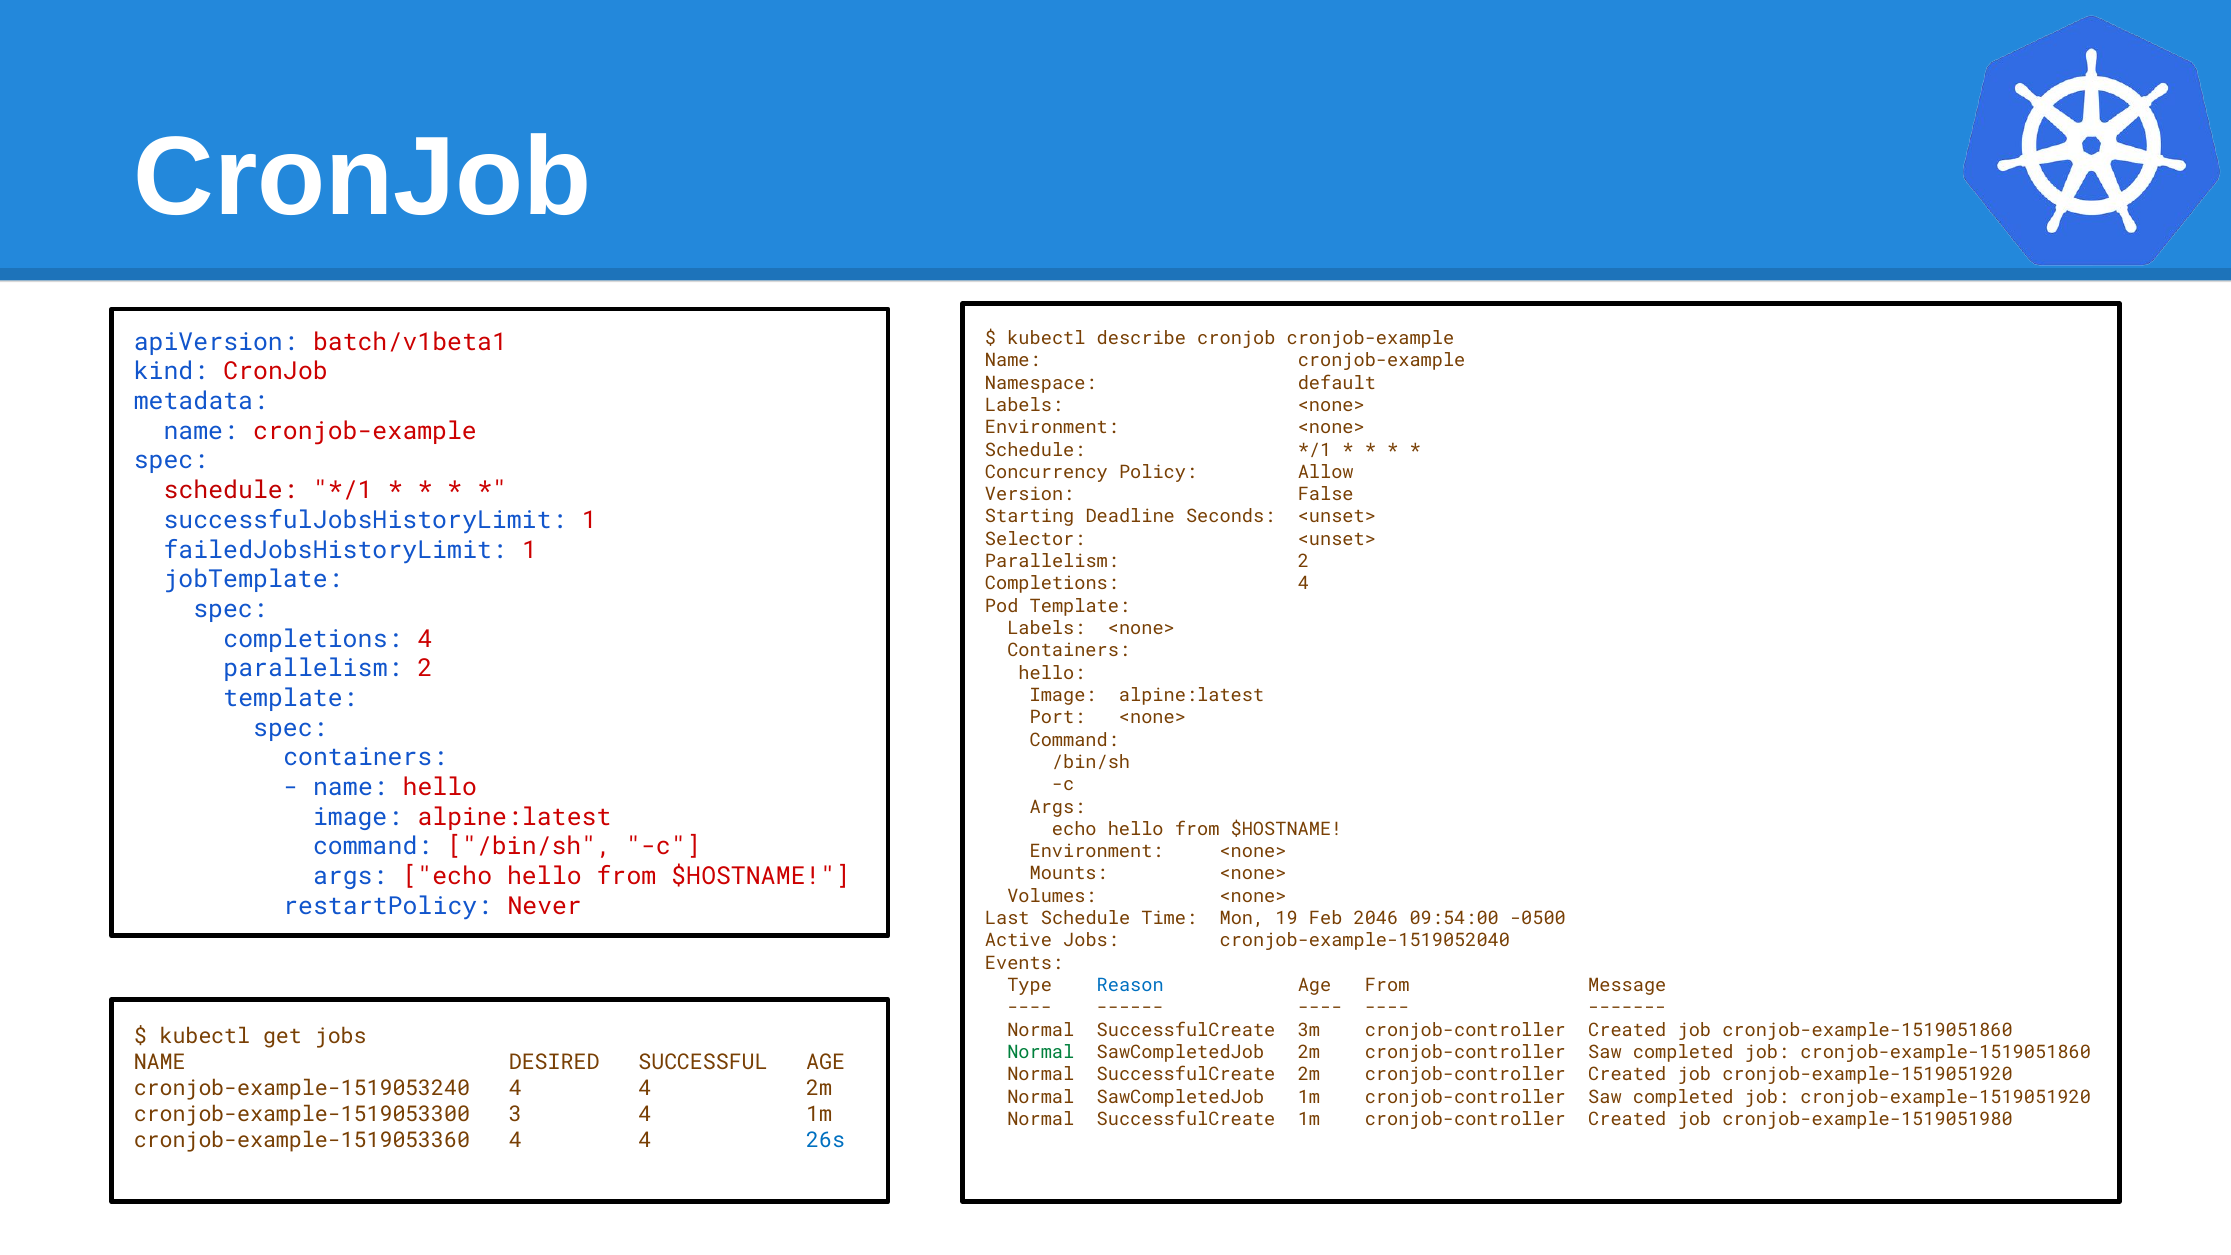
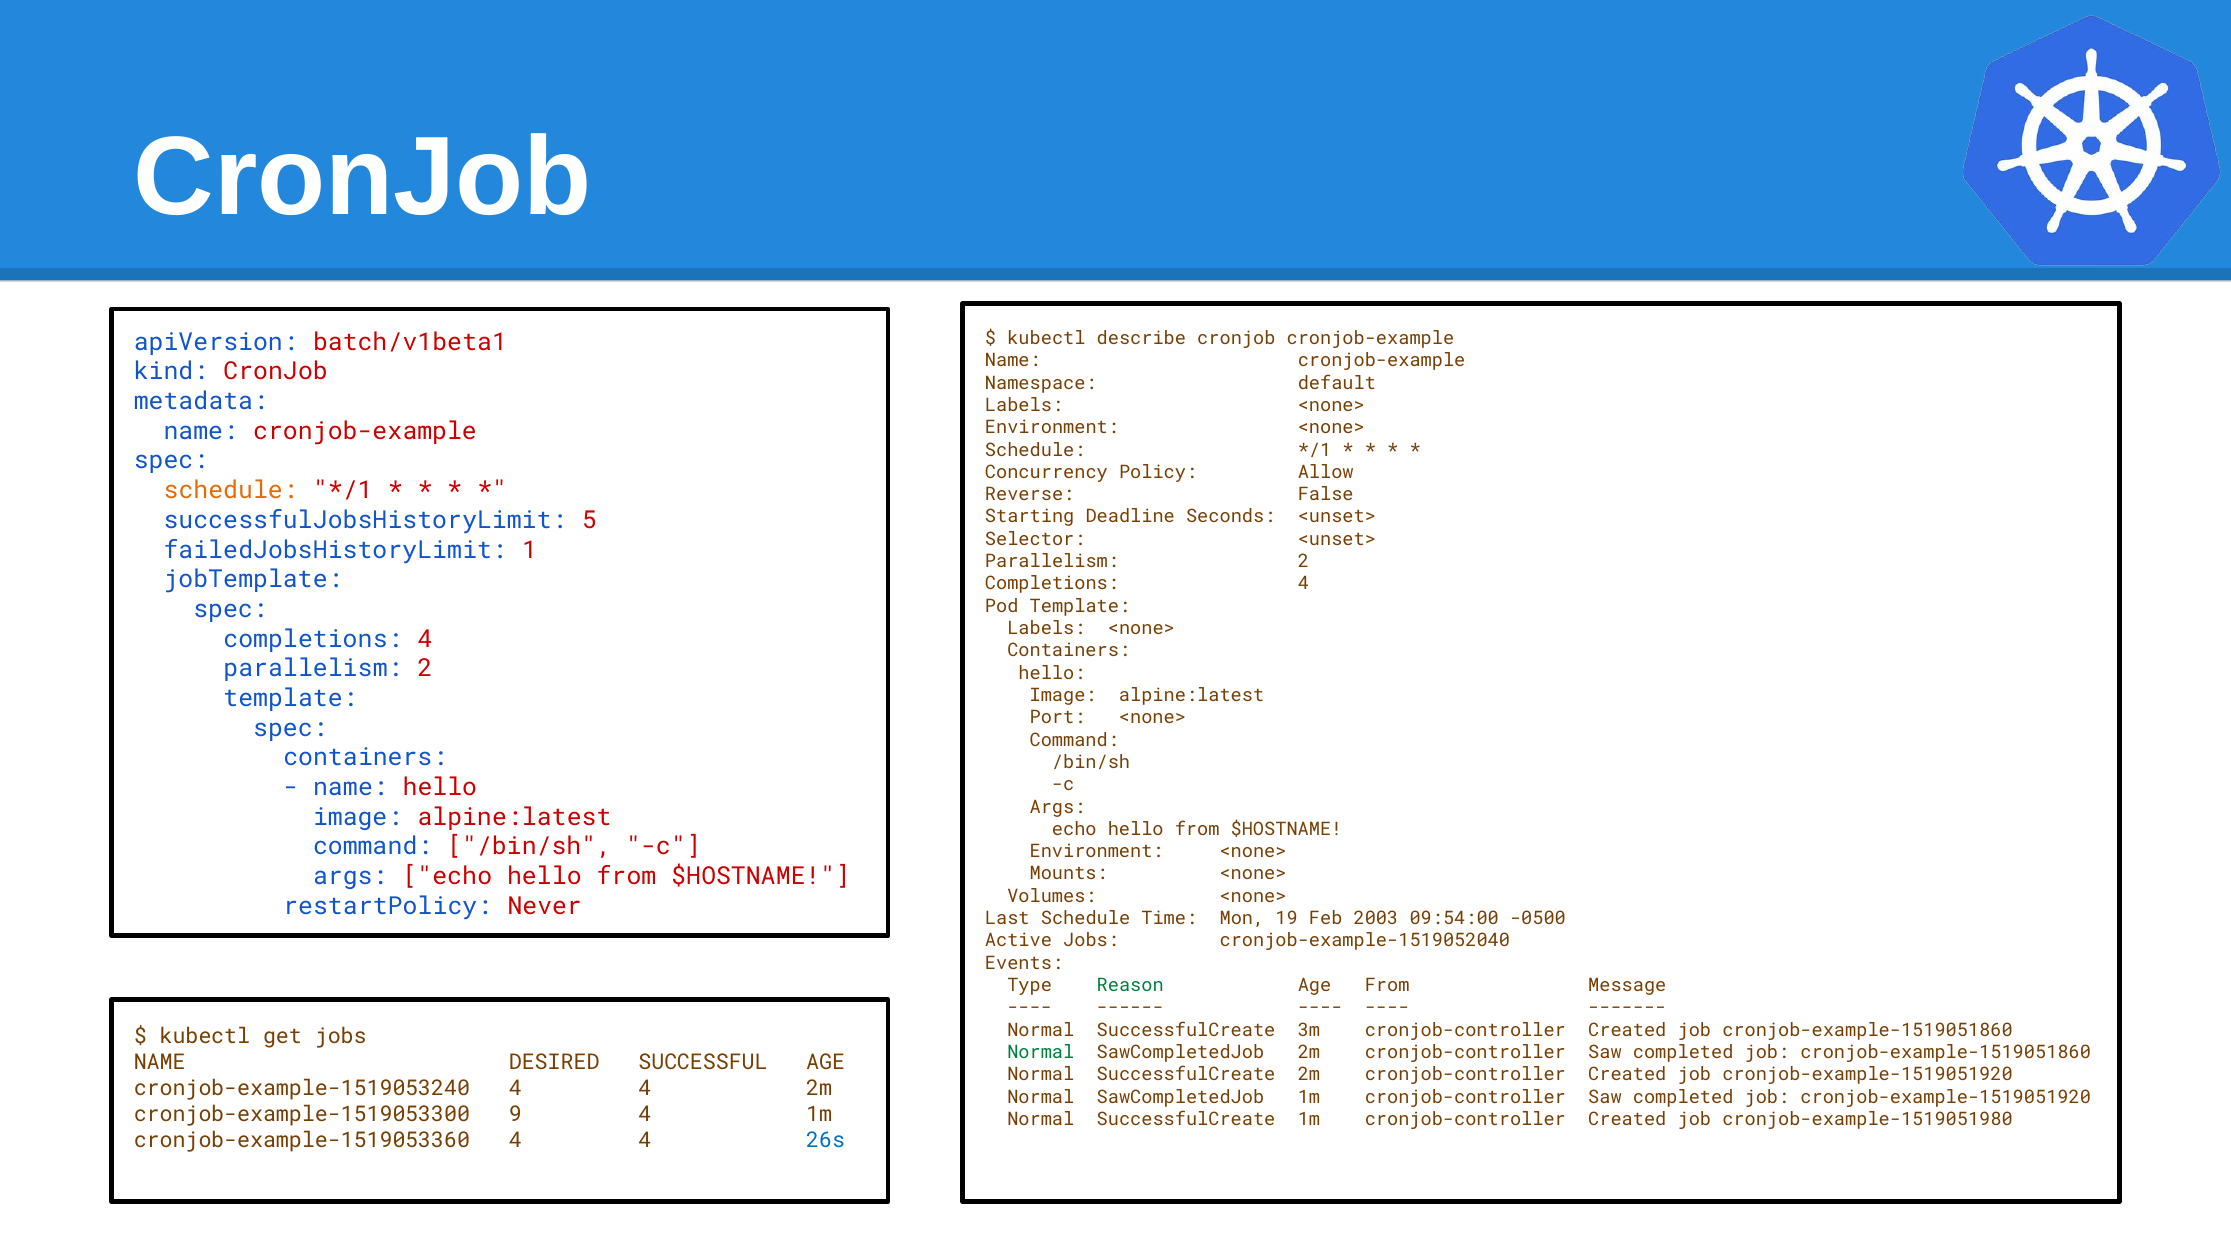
schedule at (231, 490) colour: red -> orange
Version: Version -> Reverse
successfulJobsHistoryLimit 1: 1 -> 5
2046: 2046 -> 2003
Reason colour: blue -> green
3: 3 -> 9
